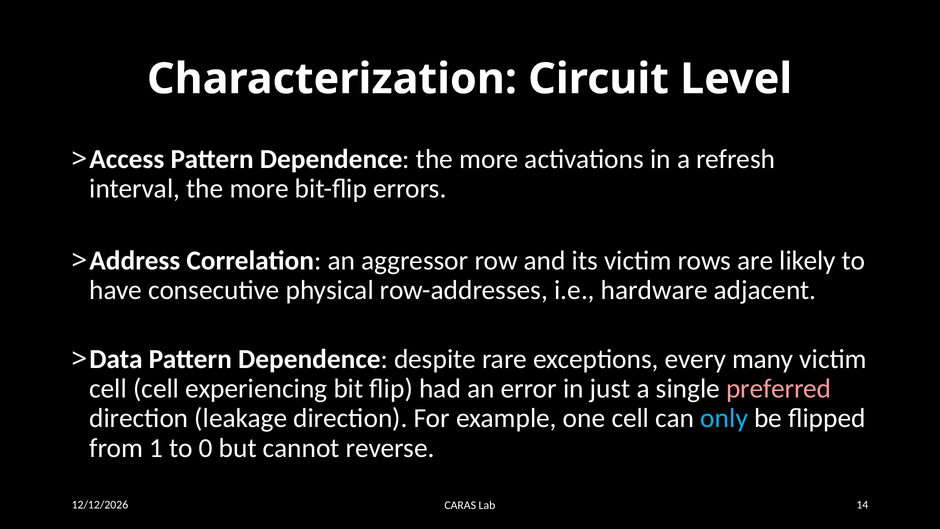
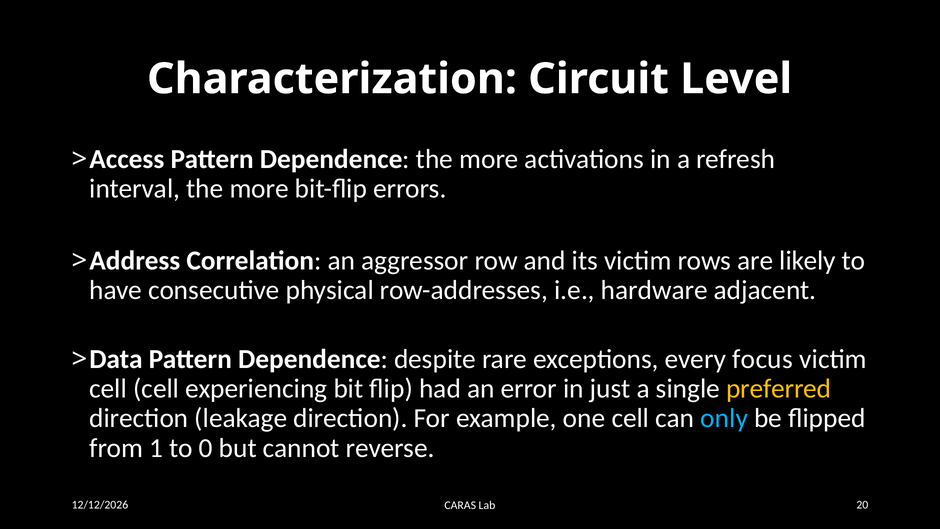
many: many -> focus
preferred colour: pink -> yellow
14: 14 -> 20
